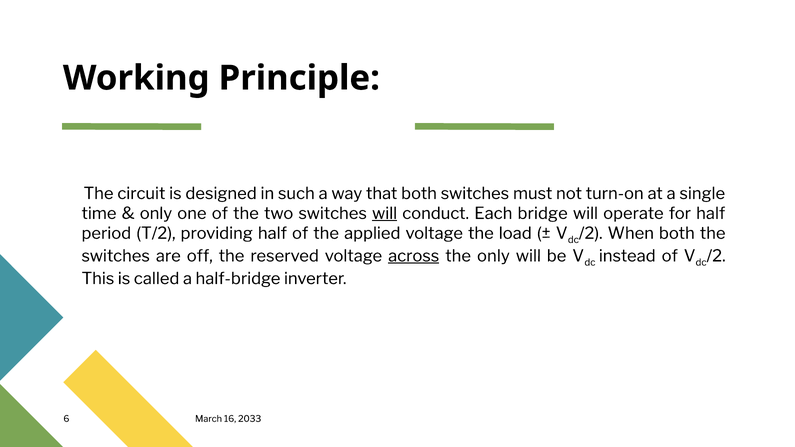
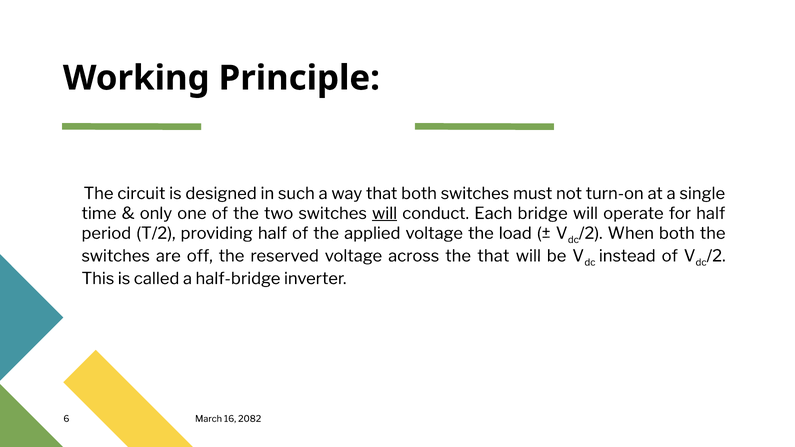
across underline: present -> none
the only: only -> that
2033: 2033 -> 2082
